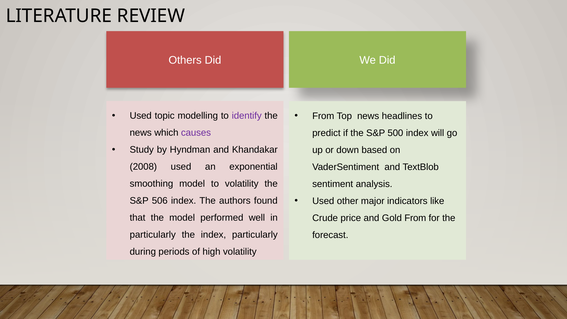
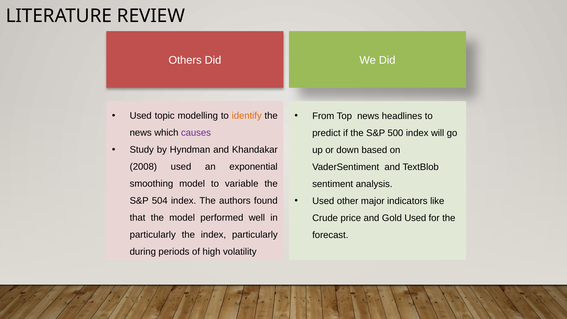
identify colour: purple -> orange
to volatility: volatility -> variable
506: 506 -> 504
Gold From: From -> Used
